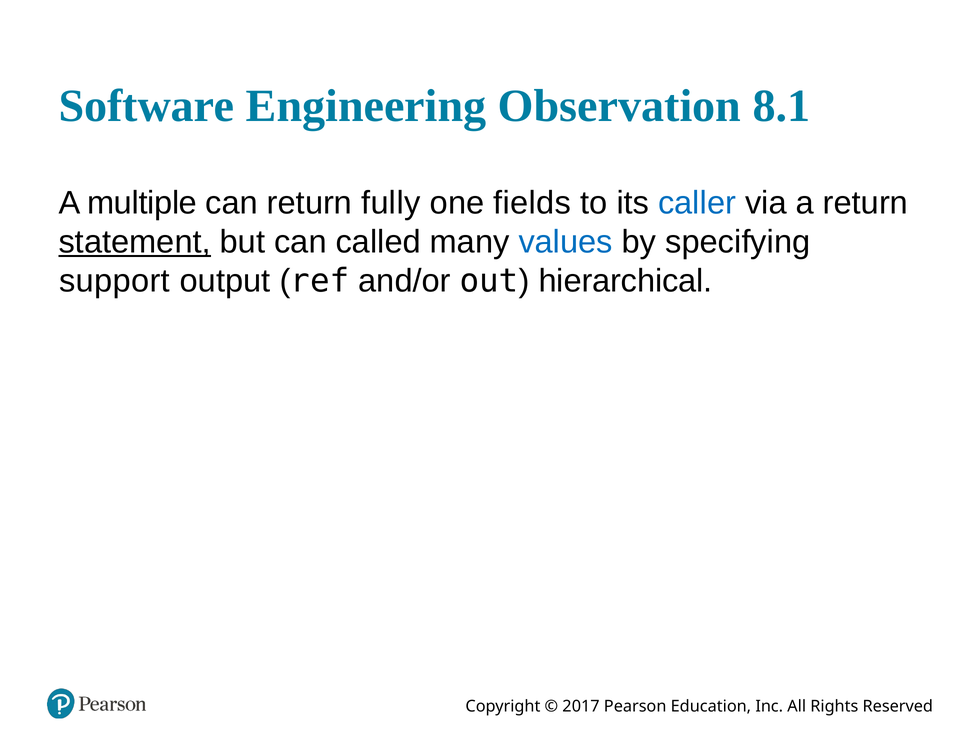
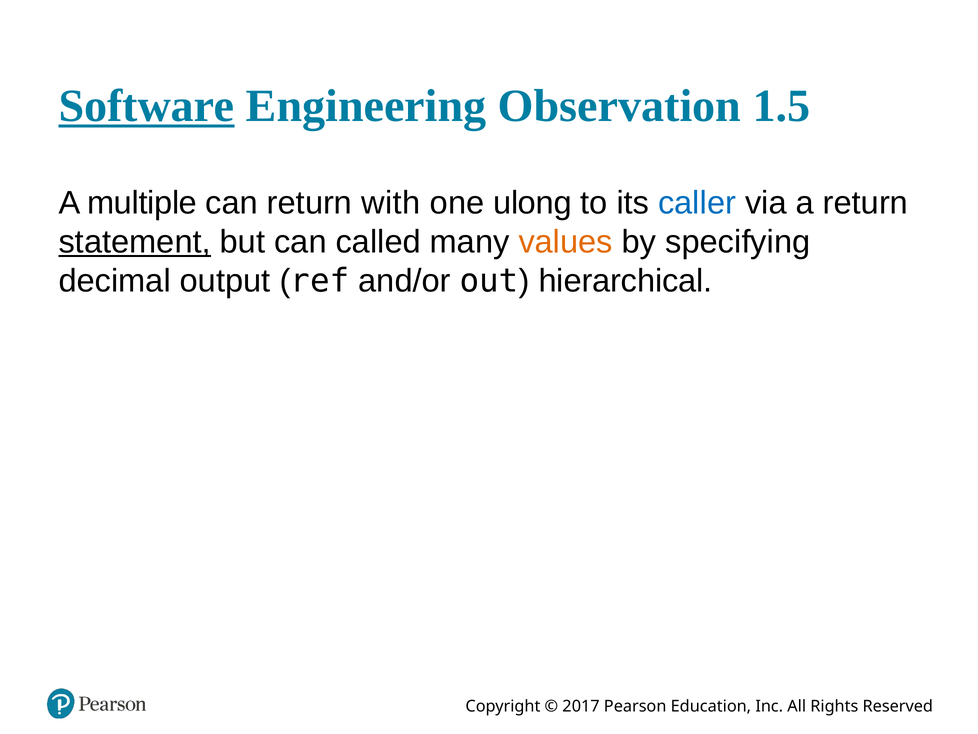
Software underline: none -> present
8.1: 8.1 -> 1.5
fully: fully -> with
fields: fields -> ulong
values colour: blue -> orange
support: support -> decimal
